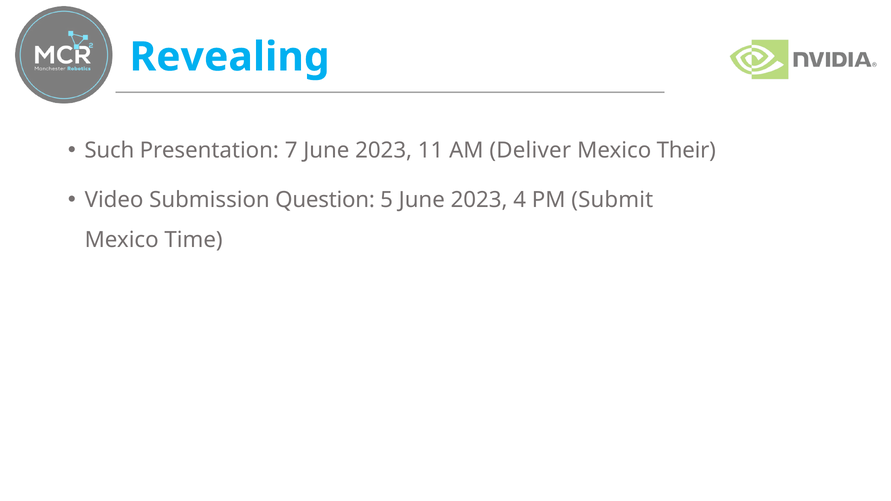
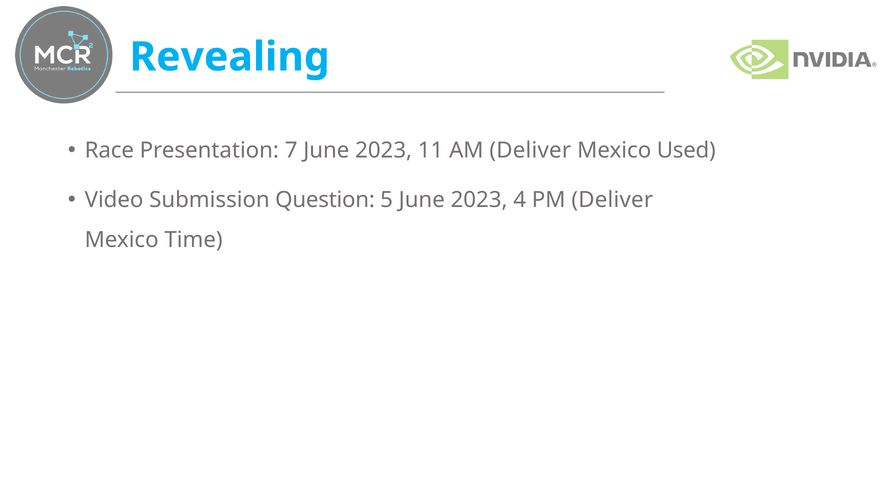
Such: Such -> Race
Their: Their -> Used
PM Submit: Submit -> Deliver
